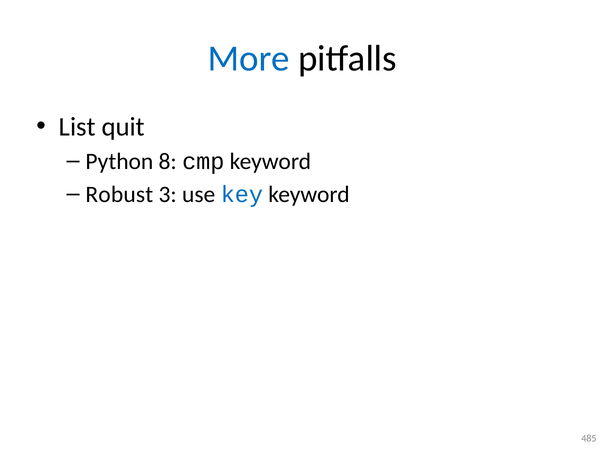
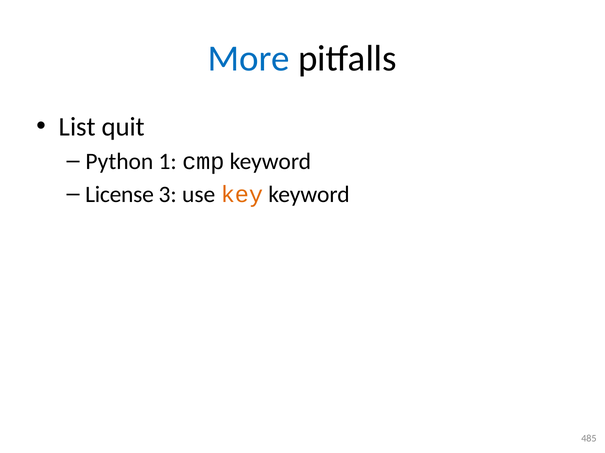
8: 8 -> 1
Robust: Robust -> License
key colour: blue -> orange
